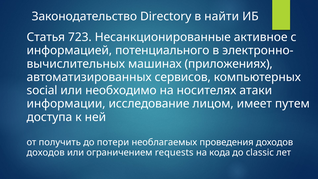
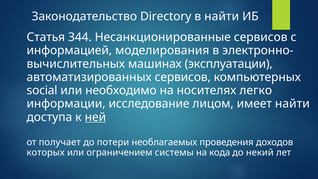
723: 723 -> 344
Несанкционированные активное: активное -> сервисов
потенциального: потенциального -> моделирования
приложениях: приложениях -> эксплуатации
атаки: атаки -> легко
имеет путем: путем -> найти
ней underline: none -> present
получить: получить -> получает
доходов at (46, 153): доходов -> которых
requests: requests -> системы
classic: classic -> некий
